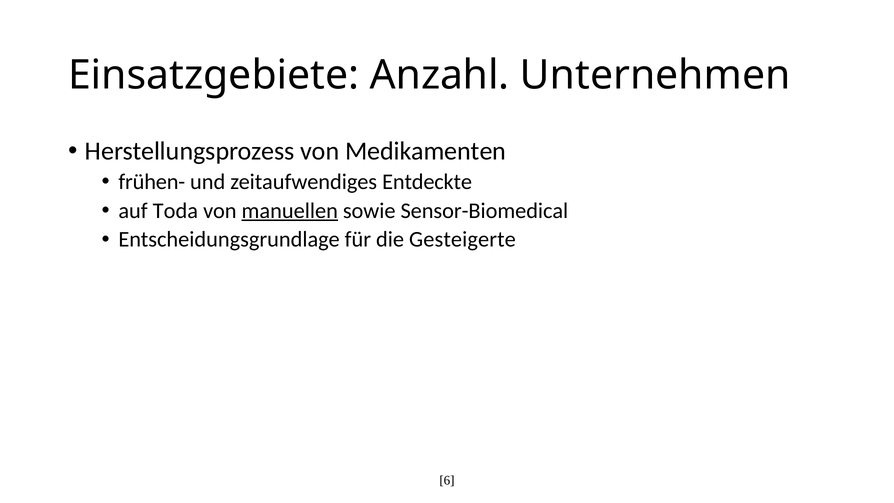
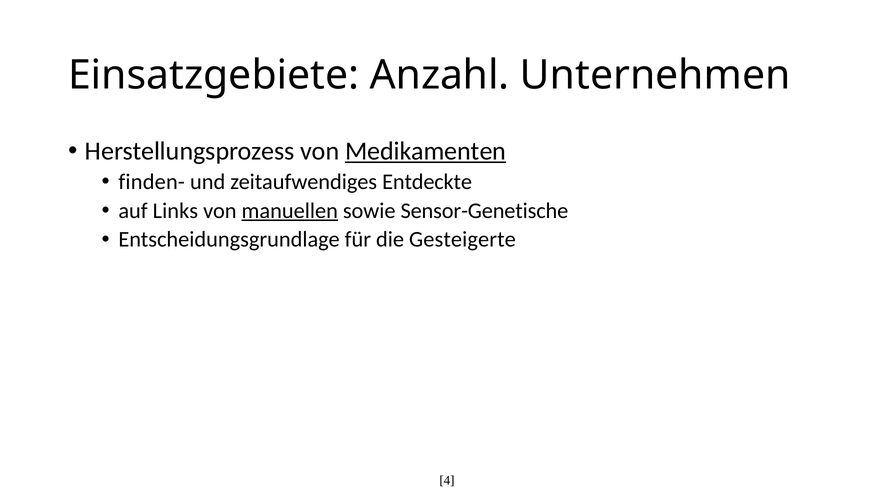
Medikamenten underline: none -> present
frühen-: frühen- -> finden-
Toda: Toda -> Links
Sensor-Biomedical: Sensor-Biomedical -> Sensor-Genetische
6: 6 -> 4
